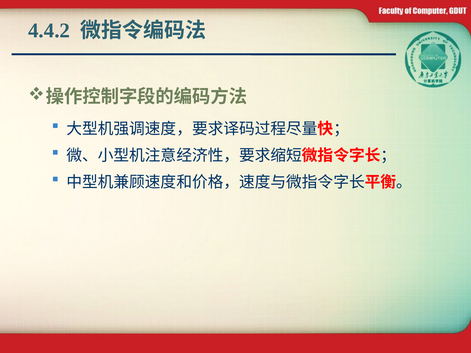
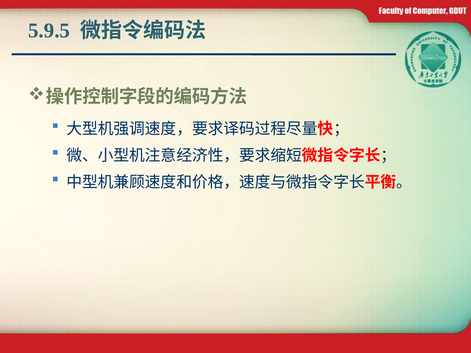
4.4.2: 4.4.2 -> 5.9.5
